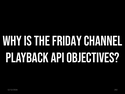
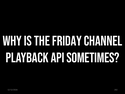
OBJECTIVES: OBJECTIVES -> SOMETIMES
